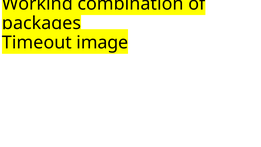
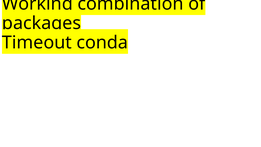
image: image -> conda
